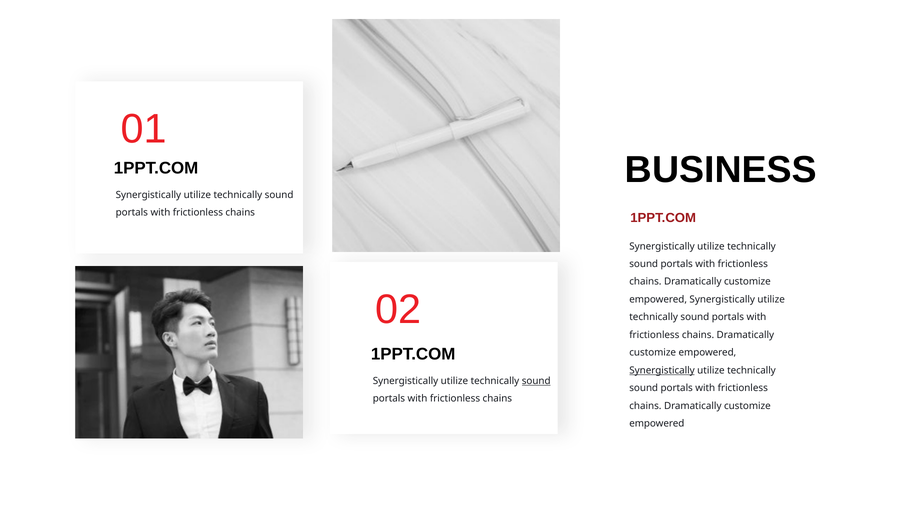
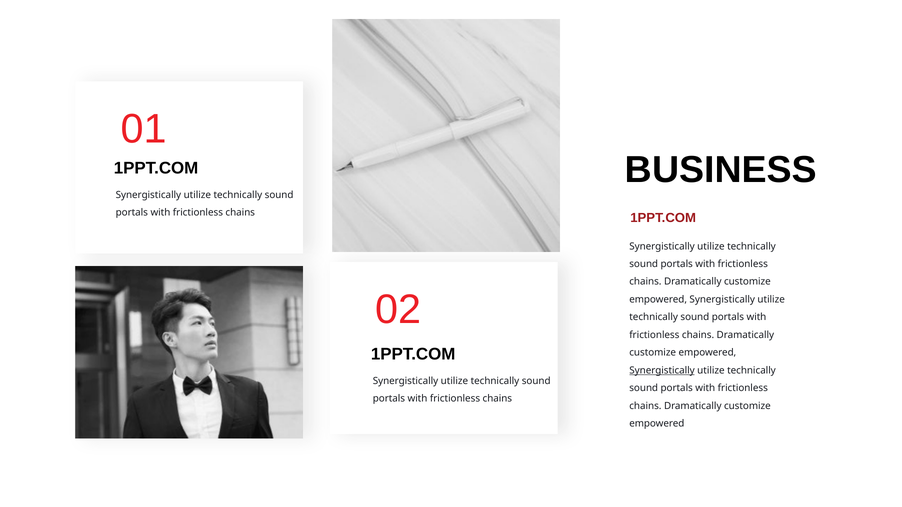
sound at (536, 381) underline: present -> none
